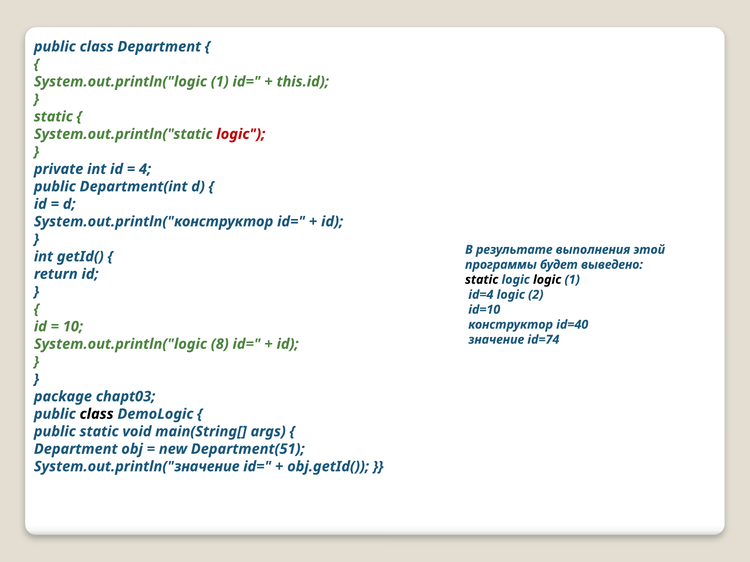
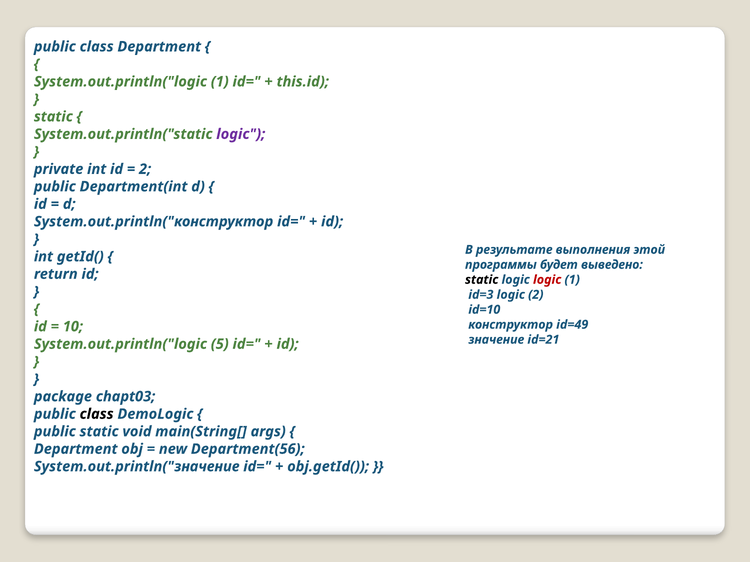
logic at (241, 134) colour: red -> purple
4 at (145, 169): 4 -> 2
logic at (547, 280) colour: black -> red
id=4: id=4 -> id=3
id=40: id=40 -> id=49
id=74: id=74 -> id=21
8: 8 -> 5
Department(51: Department(51 -> Department(56
